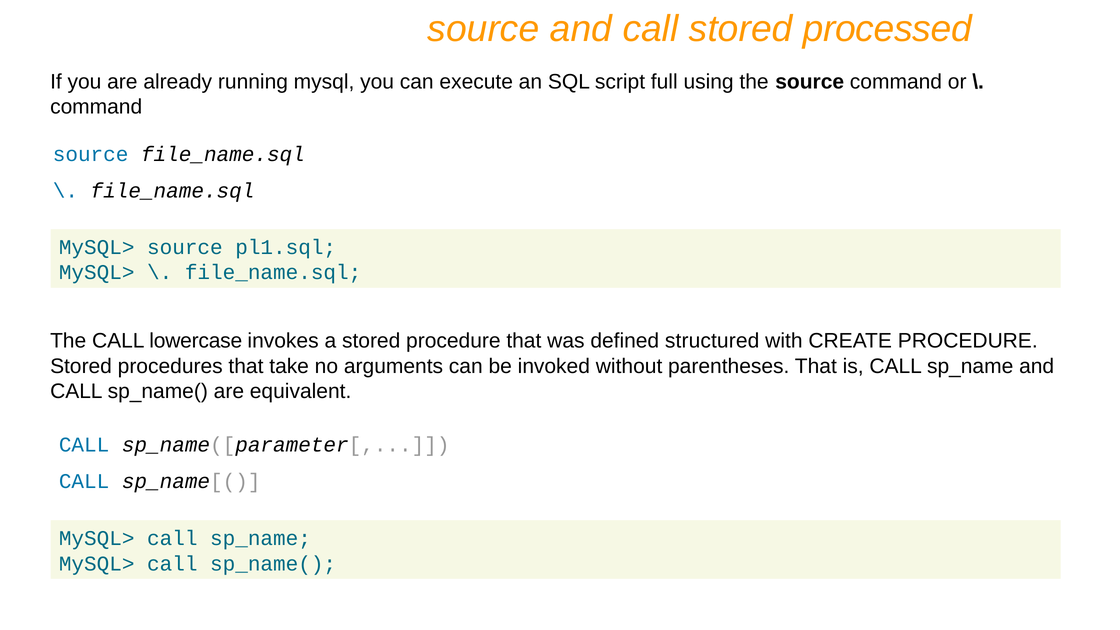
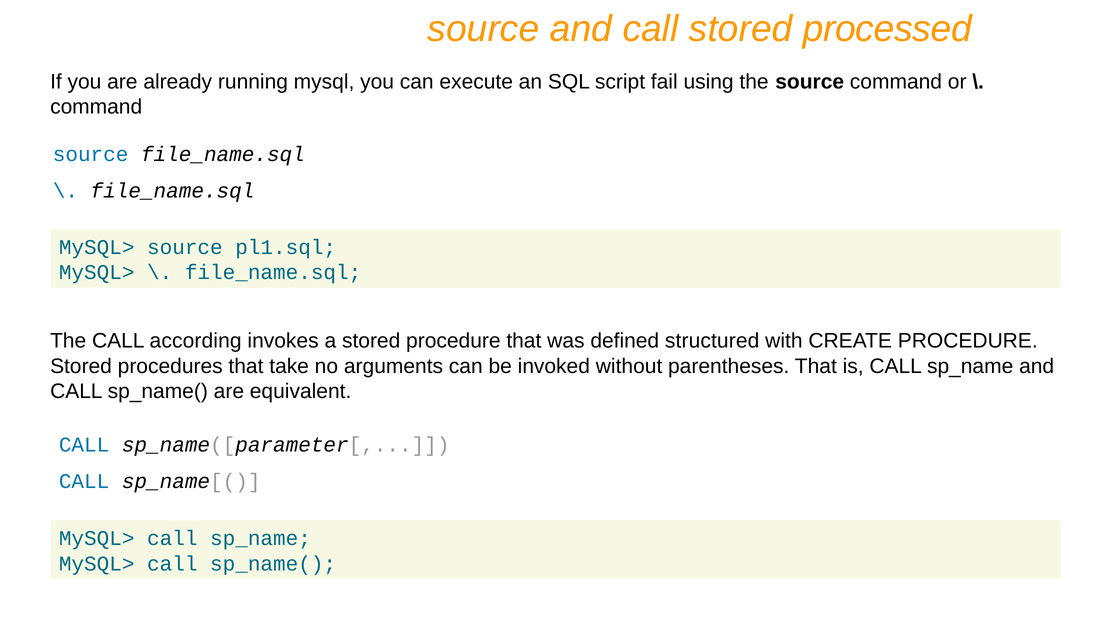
full: full -> fail
lowercase: lowercase -> according
